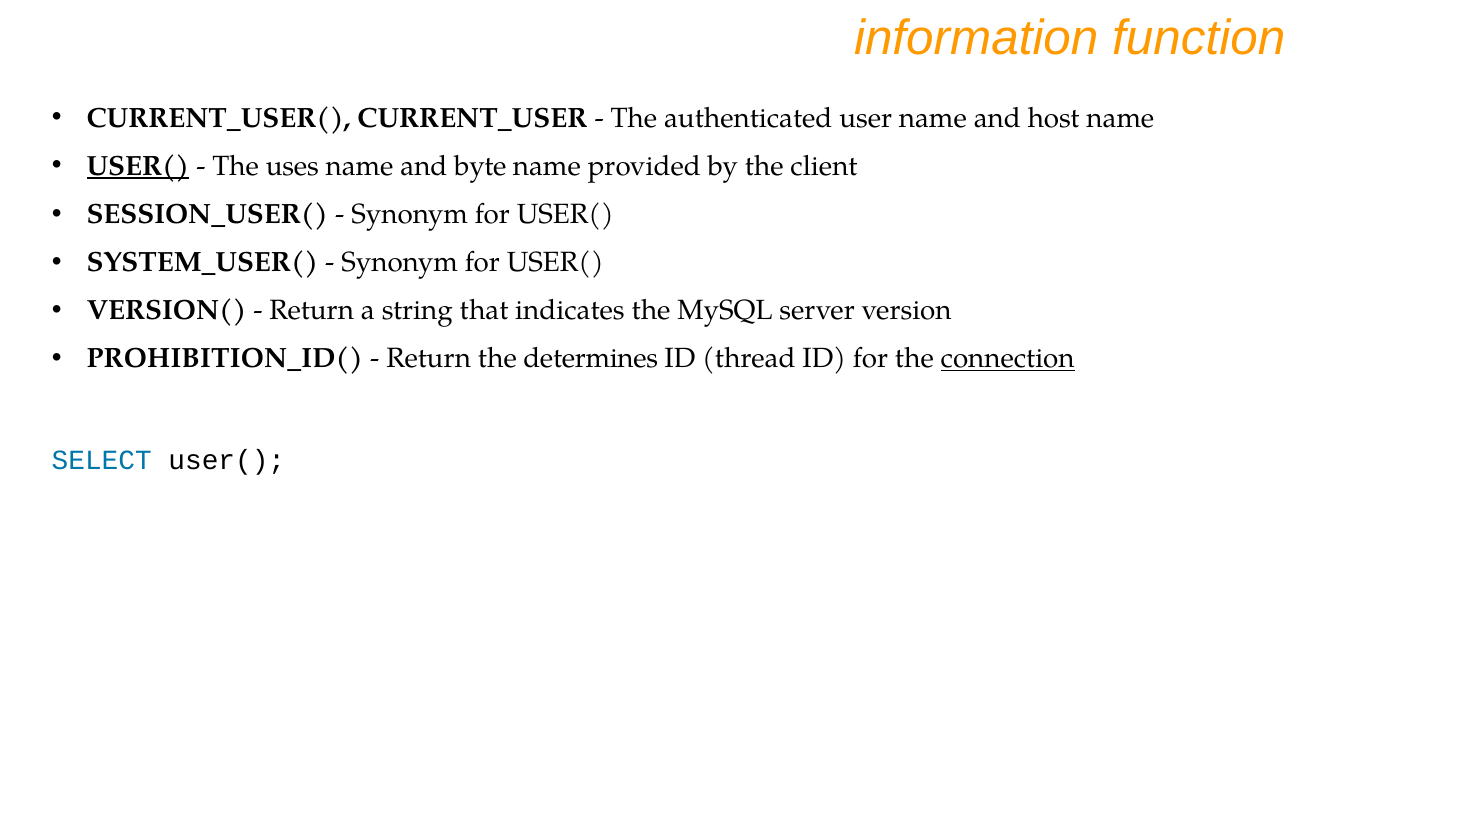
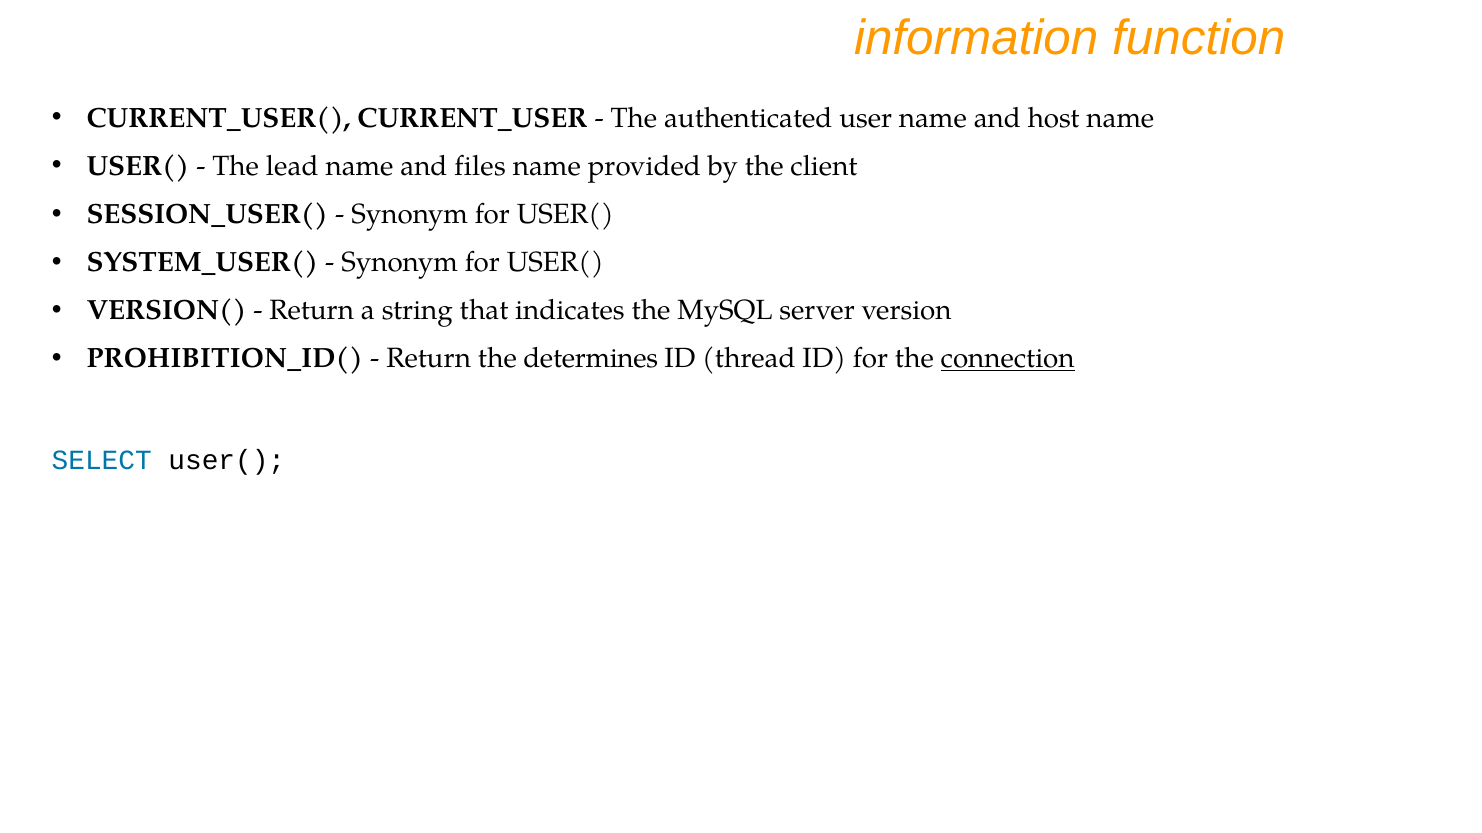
USER( at (138, 166) underline: present -> none
uses: uses -> lead
byte: byte -> files
